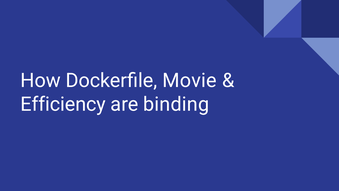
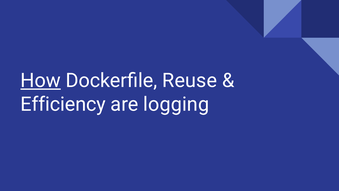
How underline: none -> present
Movie: Movie -> Reuse
binding: binding -> logging
